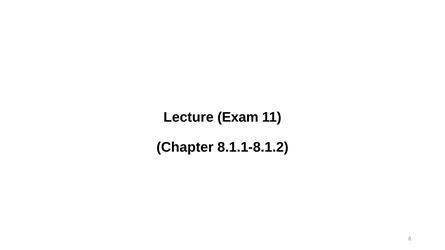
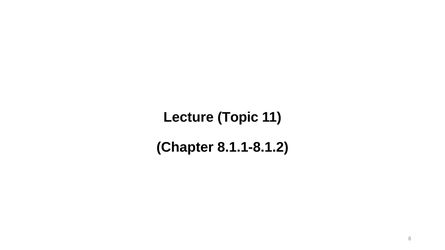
Exam: Exam -> Topic
